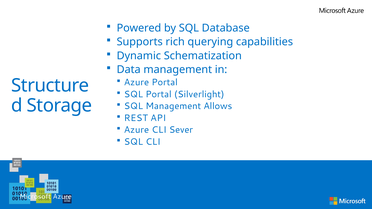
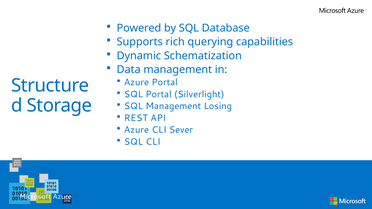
Allows: Allows -> Losing
